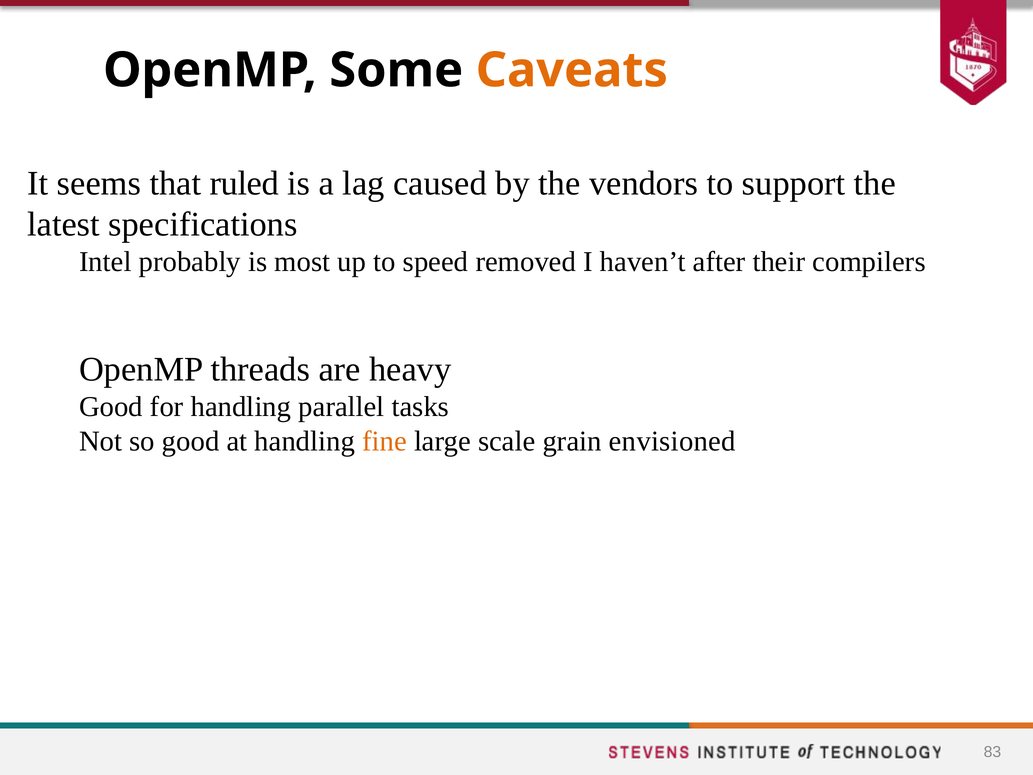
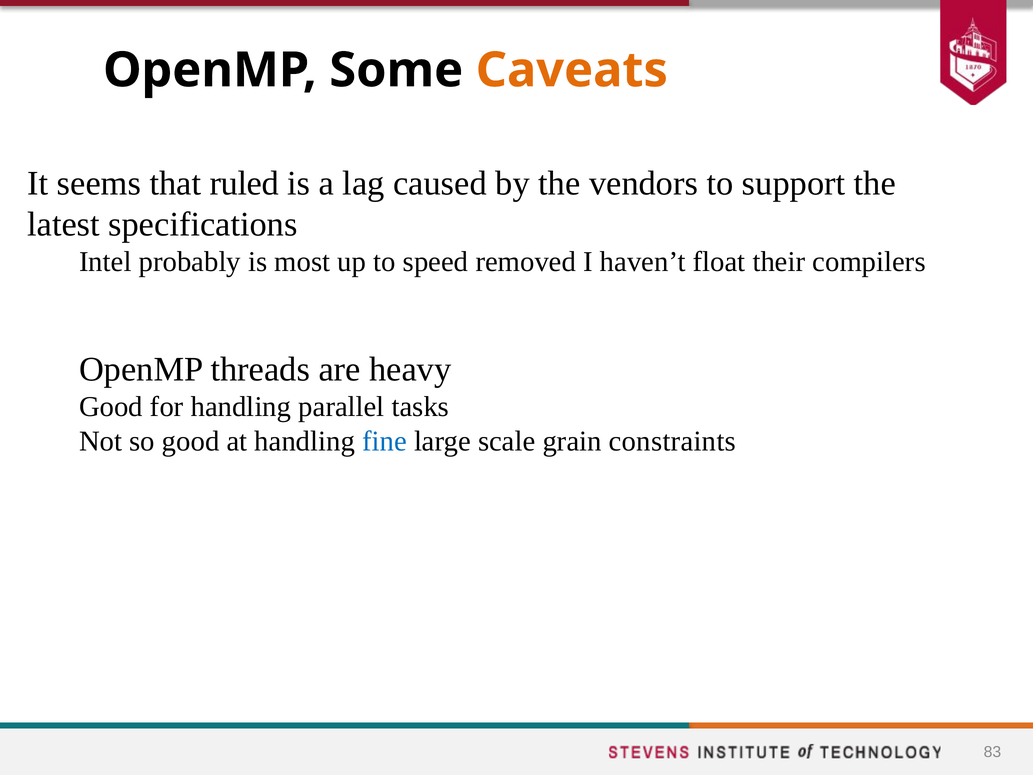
after: after -> float
fine colour: orange -> blue
envisioned: envisioned -> constraints
